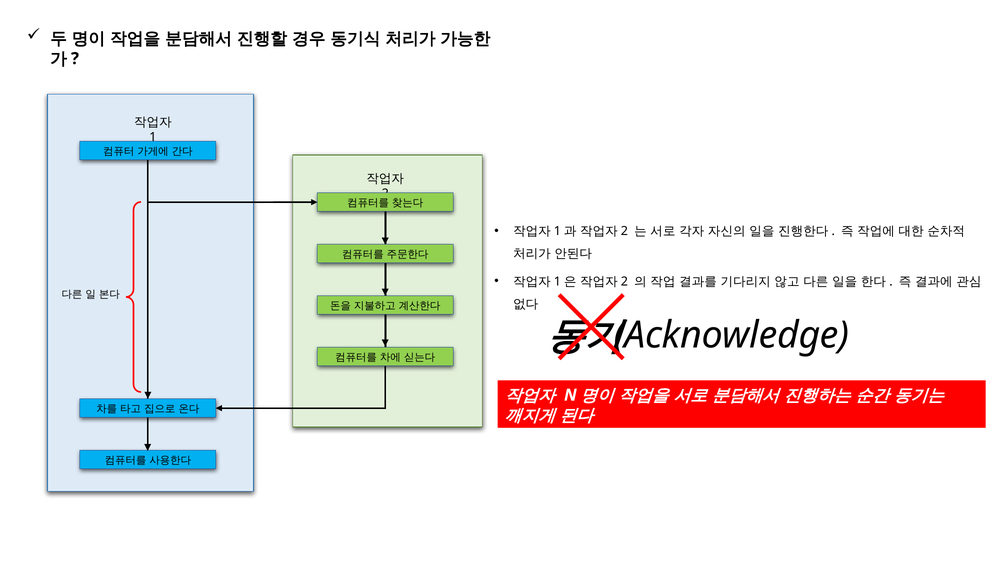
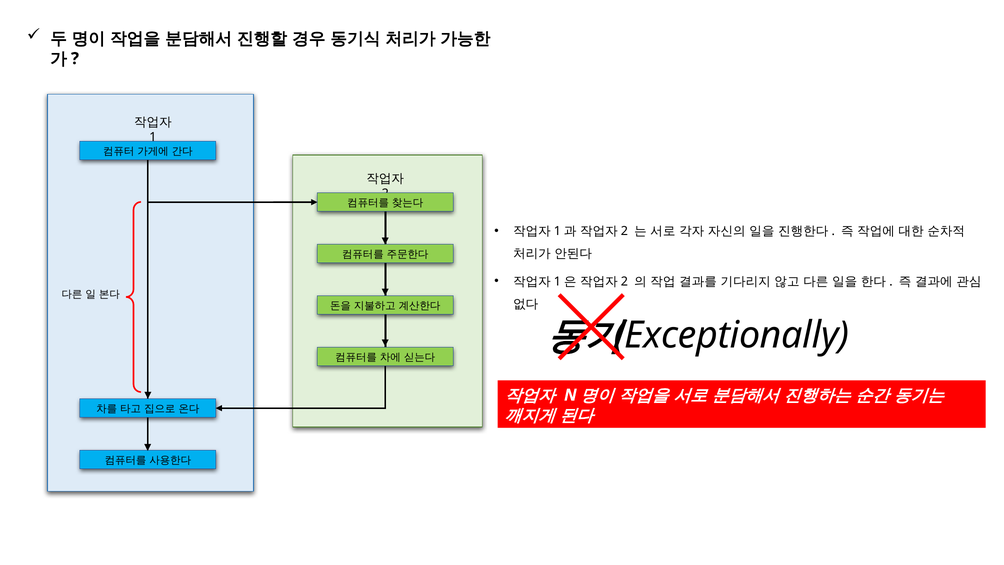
Acknowledge: Acknowledge -> Exceptionally
